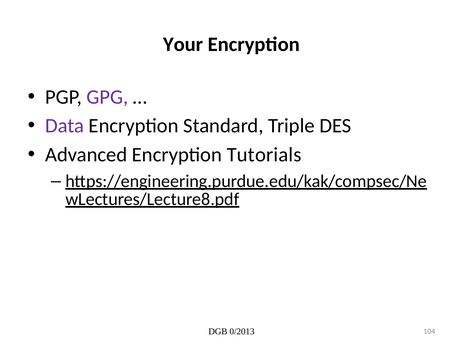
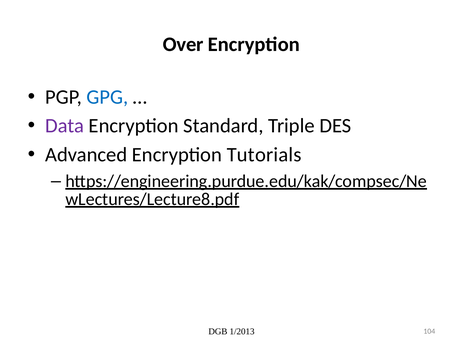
Your: Your -> Over
GPG colour: purple -> blue
0/2013: 0/2013 -> 1/2013
